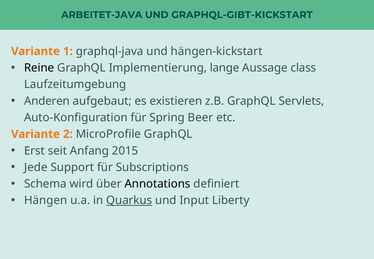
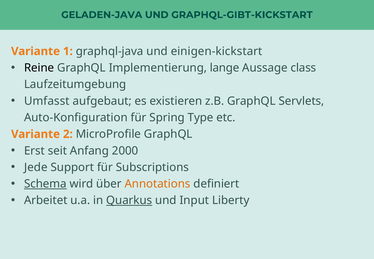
ARBEITET-JAVA: ARBEITET-JAVA -> GELADEN-JAVA
hängen-kickstart: hängen-kickstart -> einigen-kickstart
Anderen: Anderen -> Umfasst
Beer: Beer -> Type
2015: 2015 -> 2000
Schema underline: none -> present
Annotations colour: black -> orange
Hängen: Hängen -> Arbeitet
